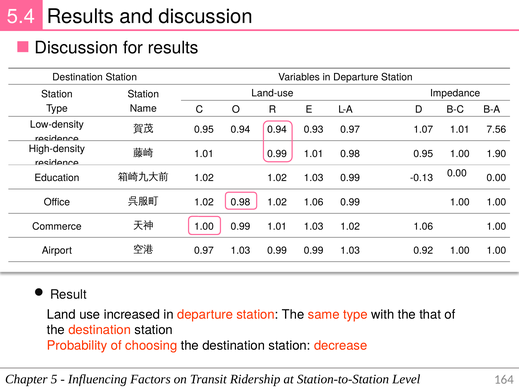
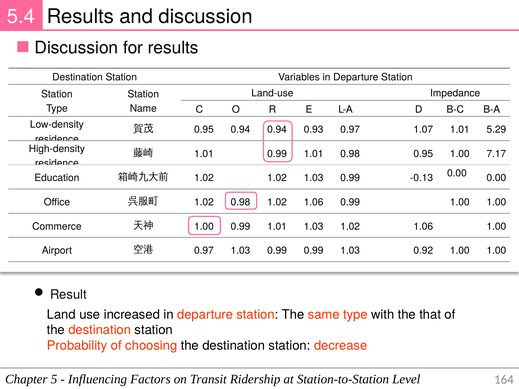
7.56: 7.56 -> 5.29
1.90: 1.90 -> 7.17
